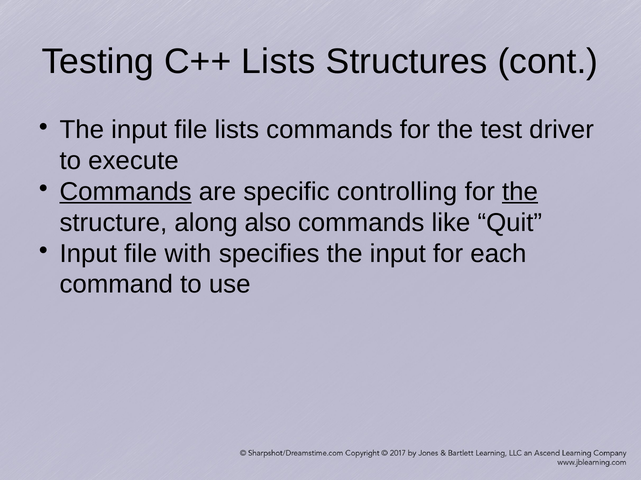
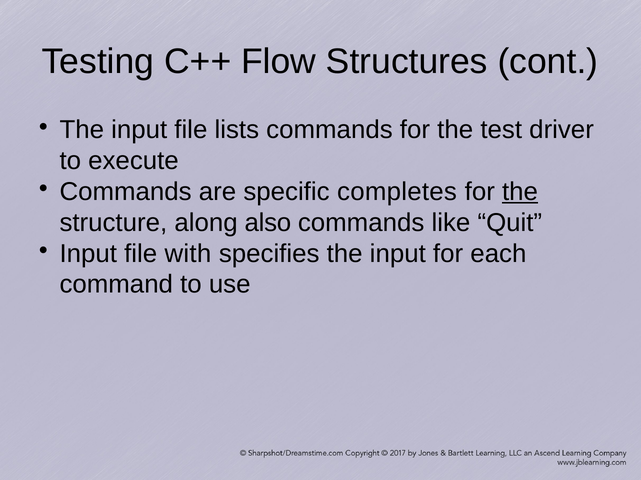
C++ Lists: Lists -> Flow
Commands at (126, 192) underline: present -> none
controlling: controlling -> completes
